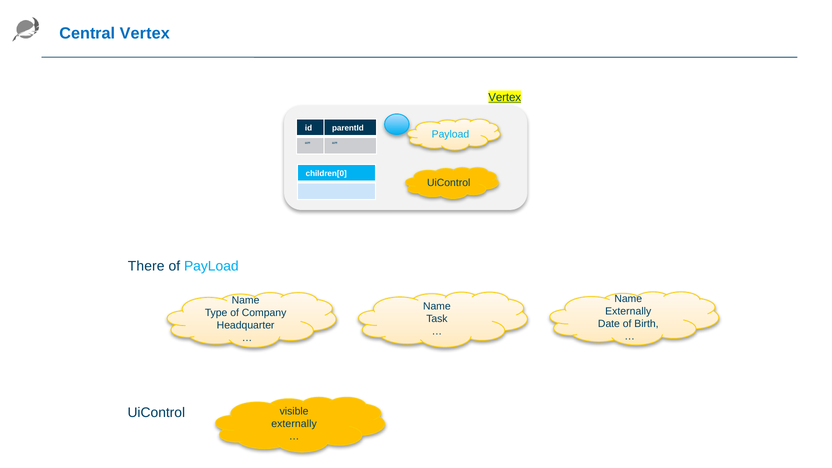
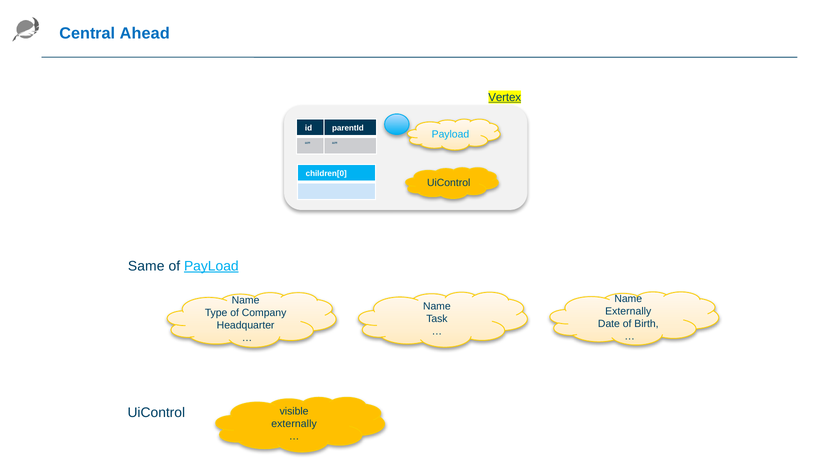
Central Vertex: Vertex -> Ahead
There: There -> Same
PayLoad at (211, 266) underline: none -> present
